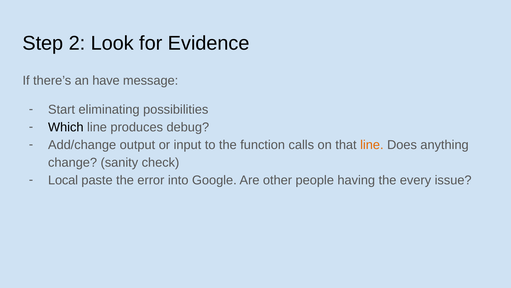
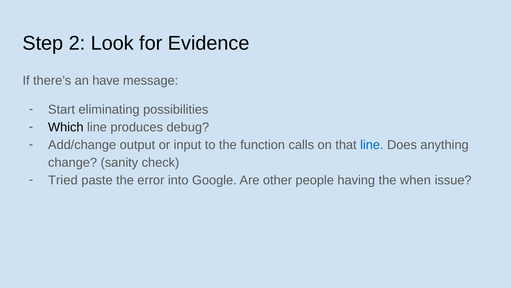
line at (372, 145) colour: orange -> blue
Local: Local -> Tried
every: every -> when
